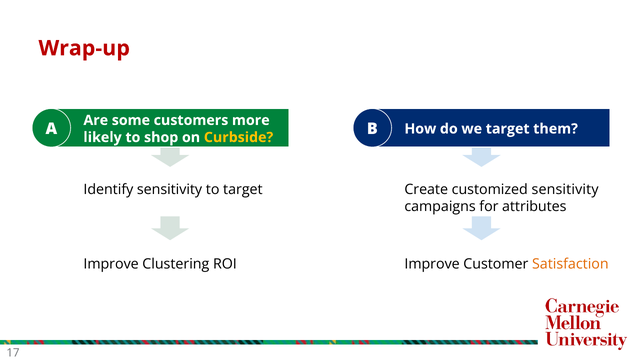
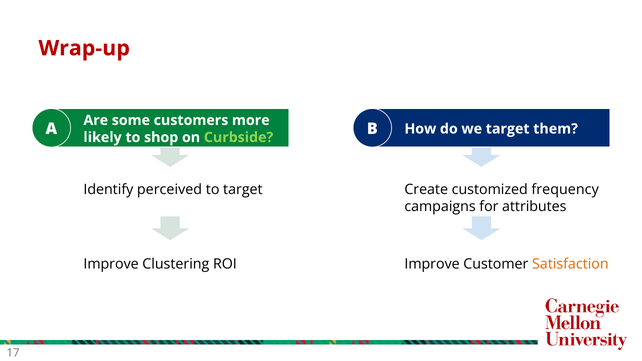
Curbside colour: yellow -> light green
Identify sensitivity: sensitivity -> perceived
customized sensitivity: sensitivity -> frequency
